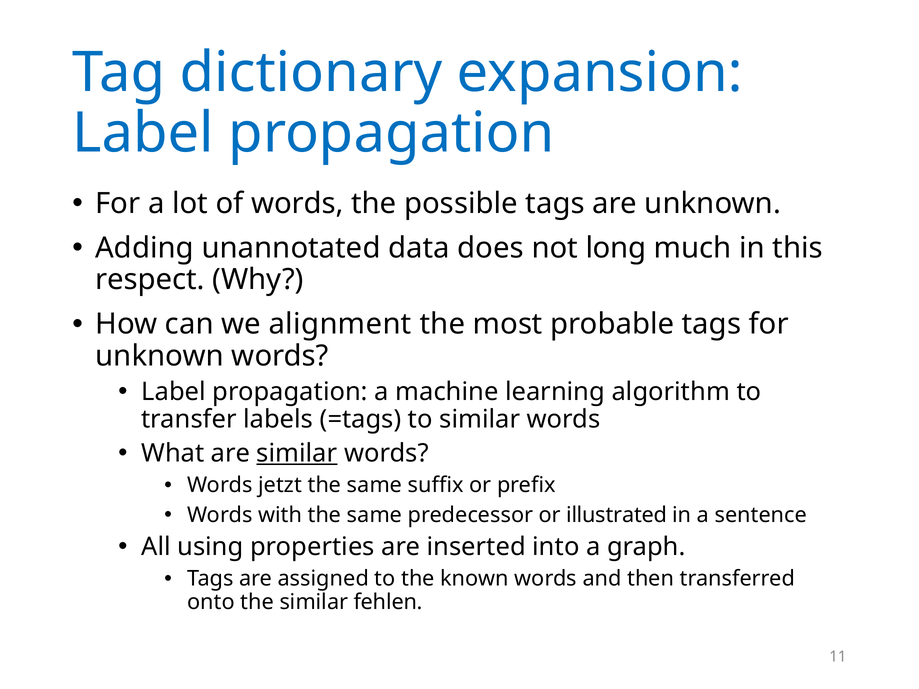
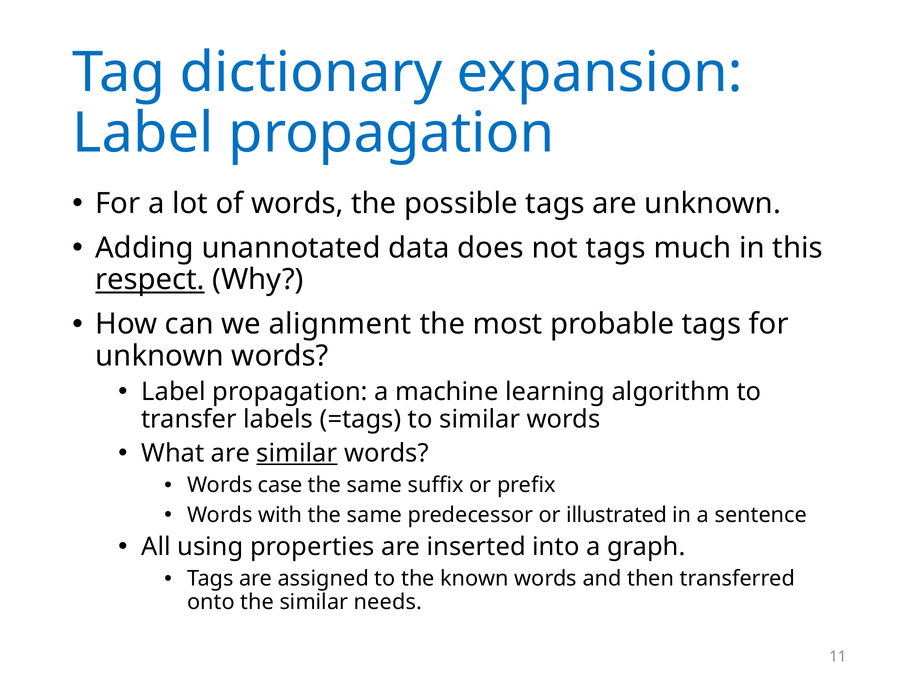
not long: long -> tags
respect underline: none -> present
jetzt: jetzt -> case
fehlen: fehlen -> needs
